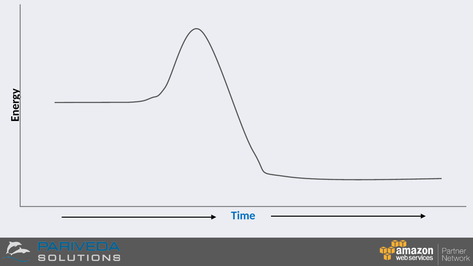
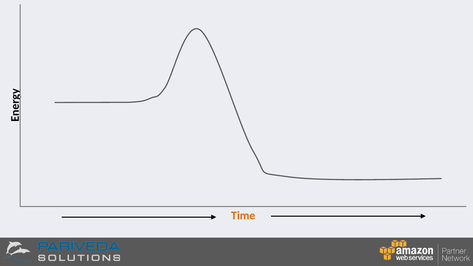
Time colour: blue -> orange
